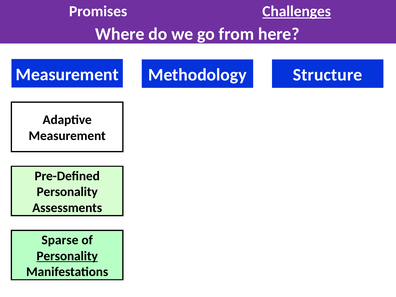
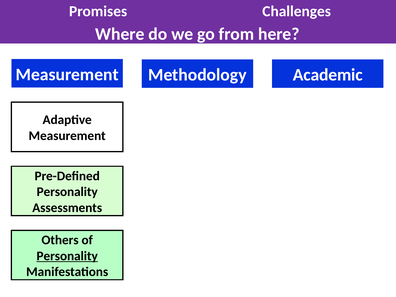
Challenges underline: present -> none
Structure: Structure -> Academic
Sparse: Sparse -> Others
